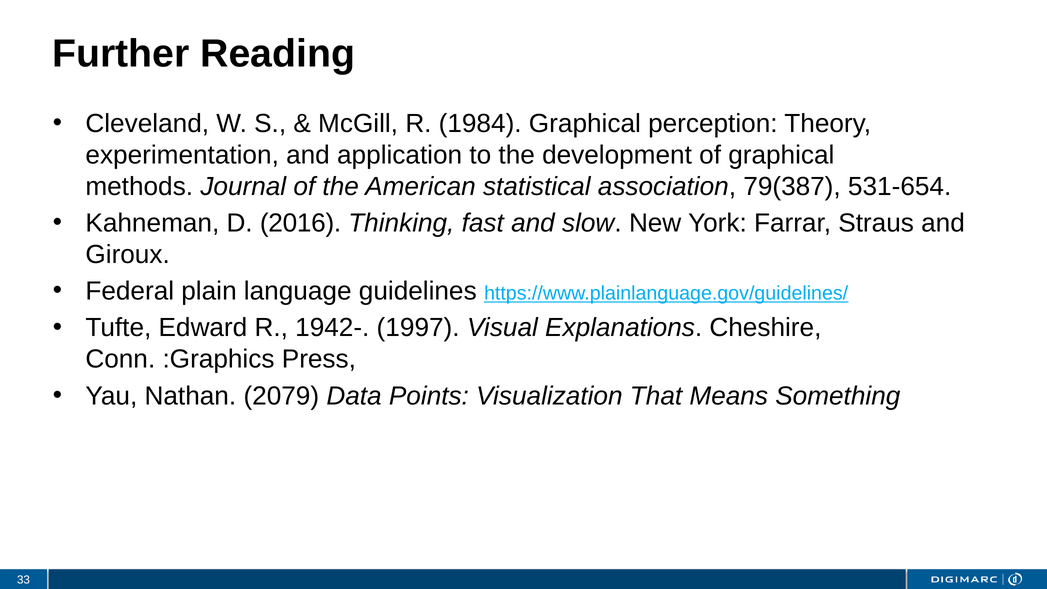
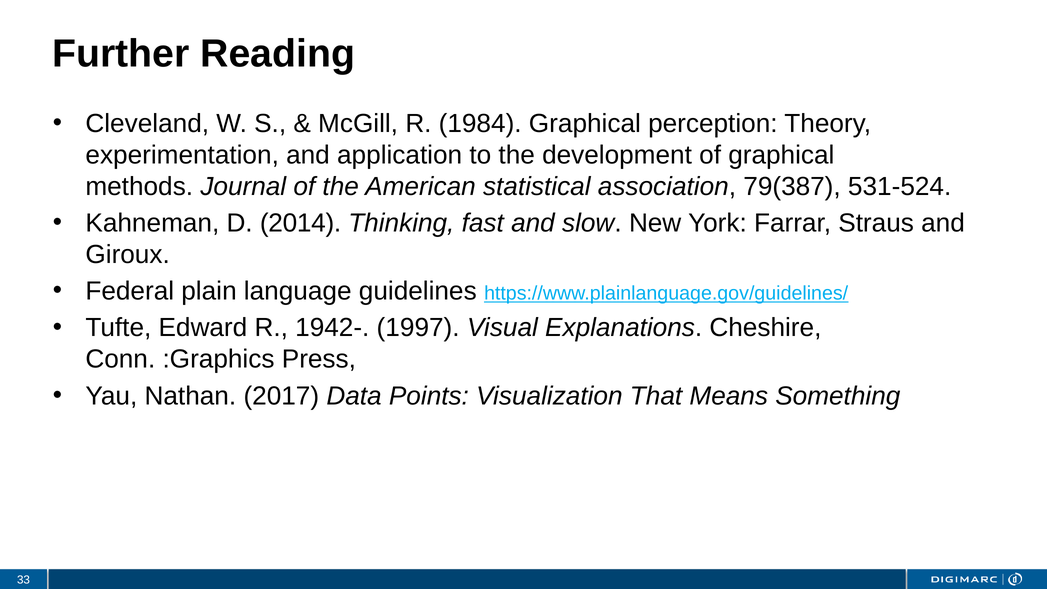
531-654: 531-654 -> 531-524
2016: 2016 -> 2014
2079: 2079 -> 2017
